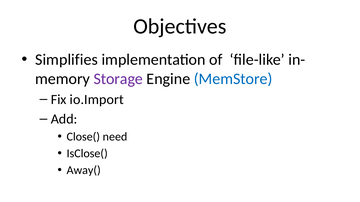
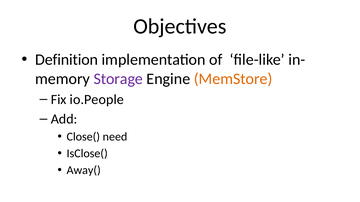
Simplifies: Simplifies -> Definition
MemStore colour: blue -> orange
io.Import: io.Import -> io.People
